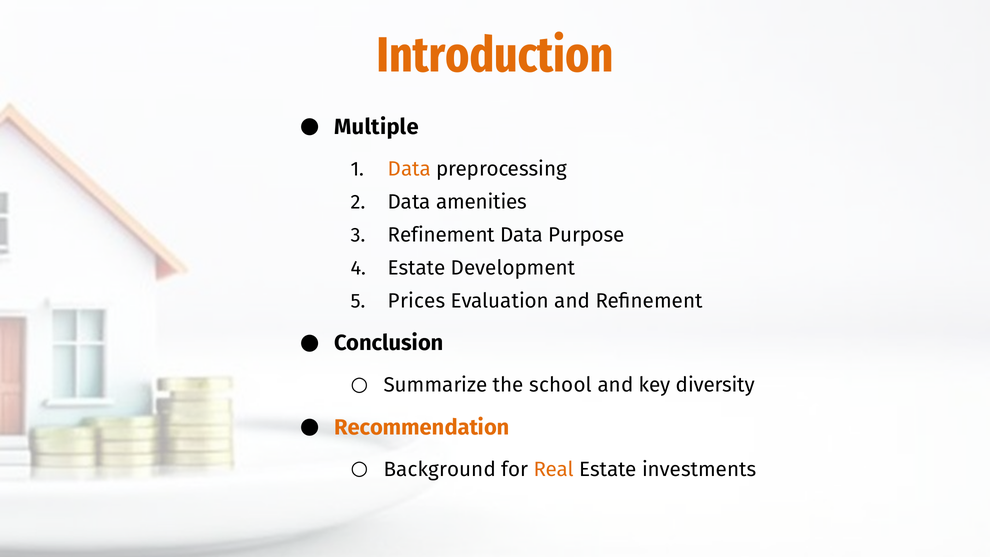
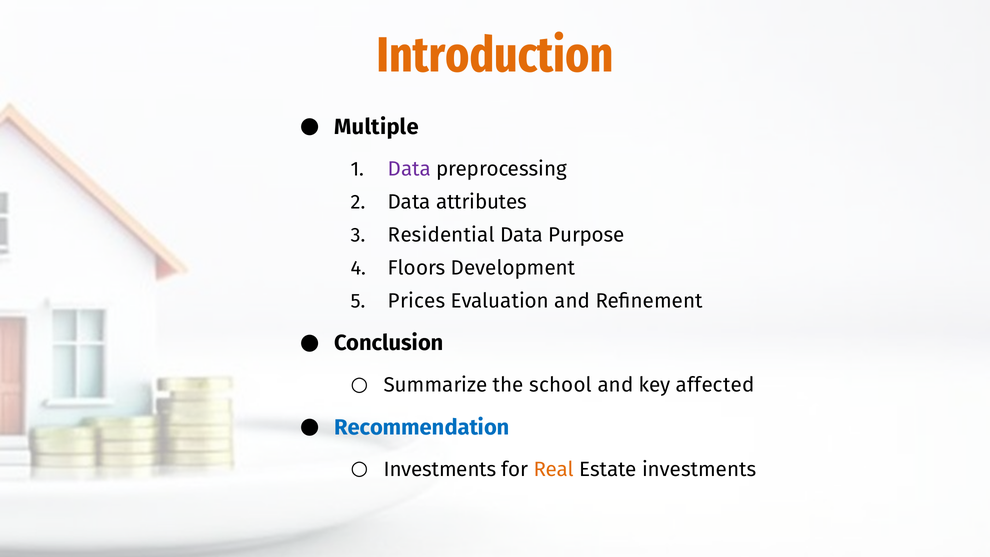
Data at (409, 169) colour: orange -> purple
amenities: amenities -> attributes
Refinement at (441, 235): Refinement -> Residential
Estate at (417, 268): Estate -> Floors
diversity: diversity -> affected
Recommendation colour: orange -> blue
Background at (440, 469): Background -> Investments
